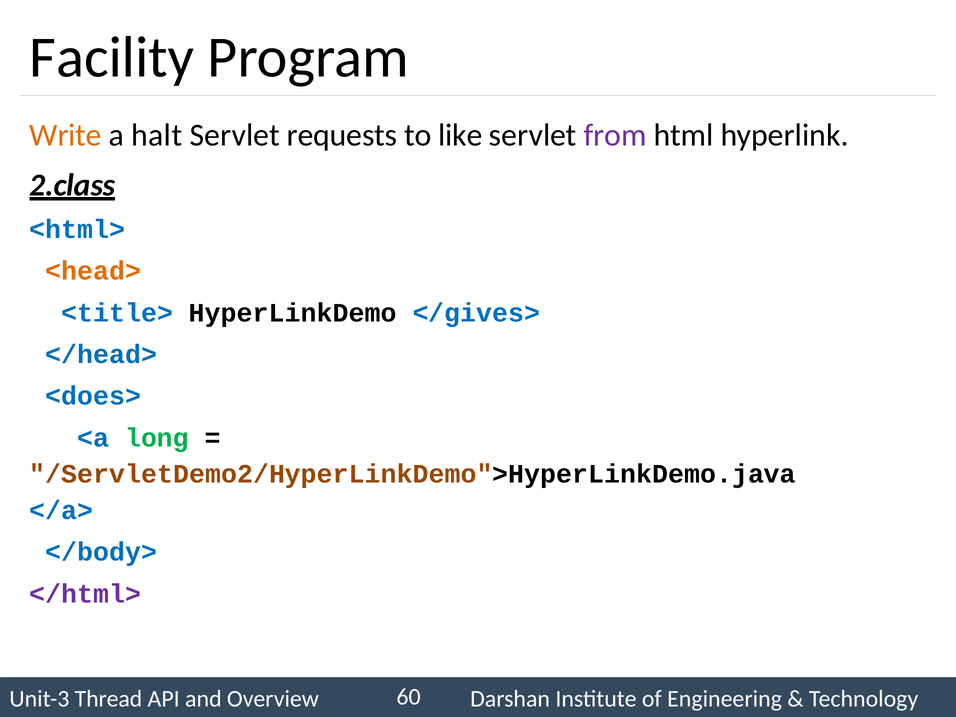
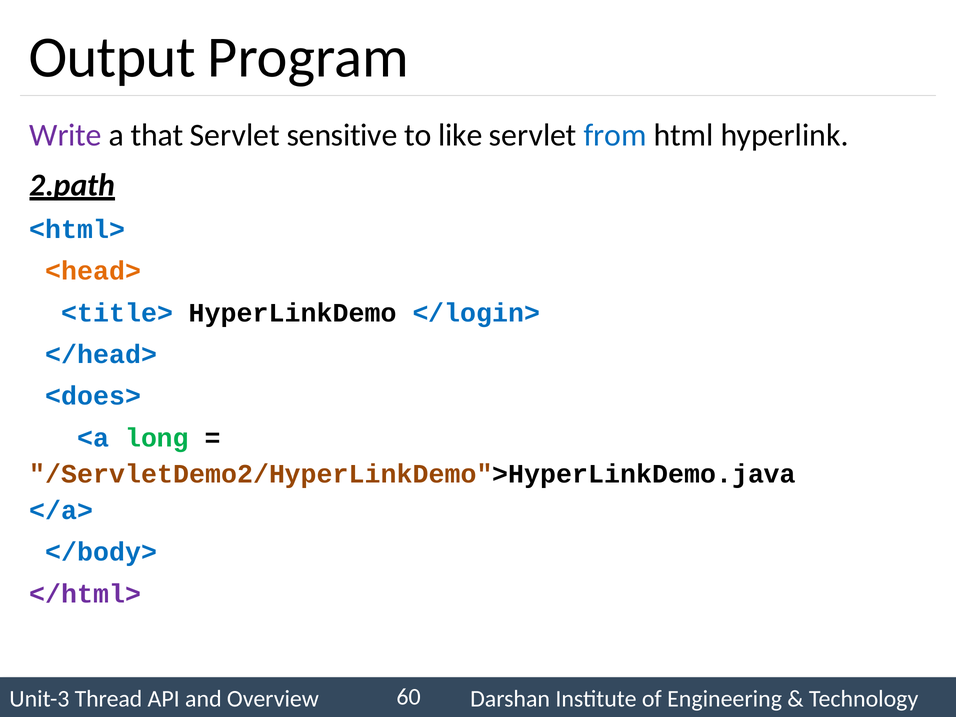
Facility: Facility -> Output
Write colour: orange -> purple
halt: halt -> that
requests: requests -> sensitive
from colour: purple -> blue
2.class: 2.class -> 2.path
</gives>: </gives> -> </login>
